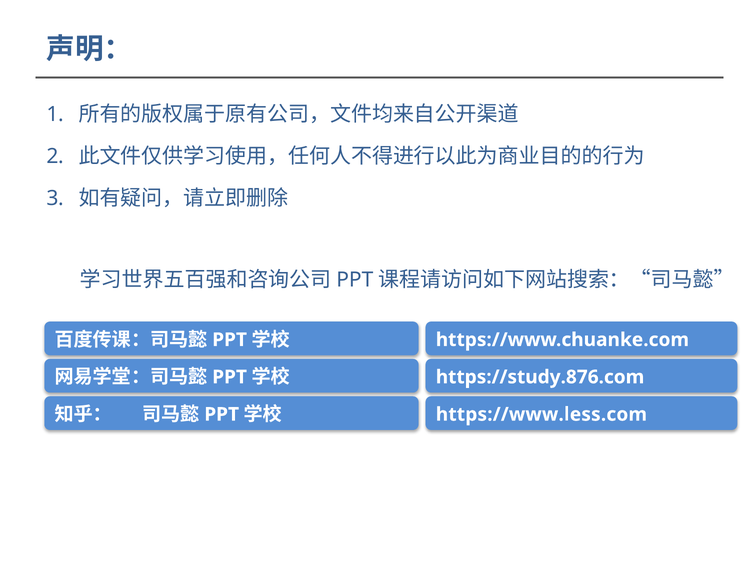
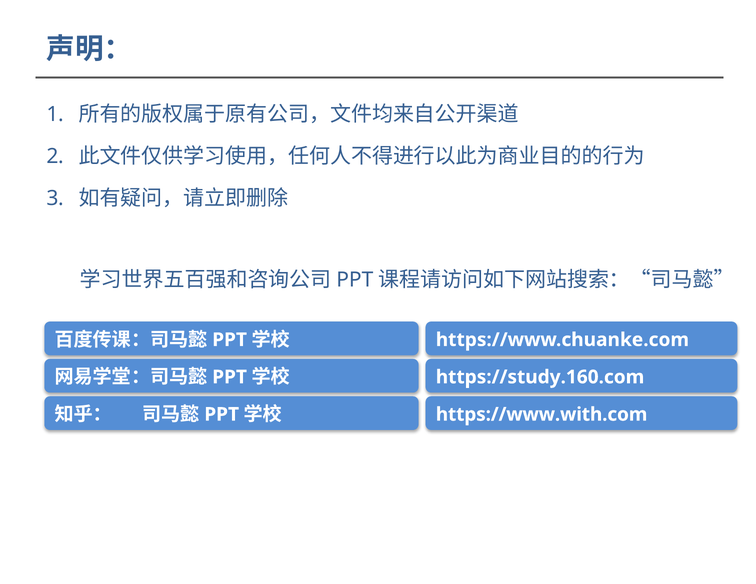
https://study.876.com: https://study.876.com -> https://study.160.com
https://www.less.com: https://www.less.com -> https://www.with.com
